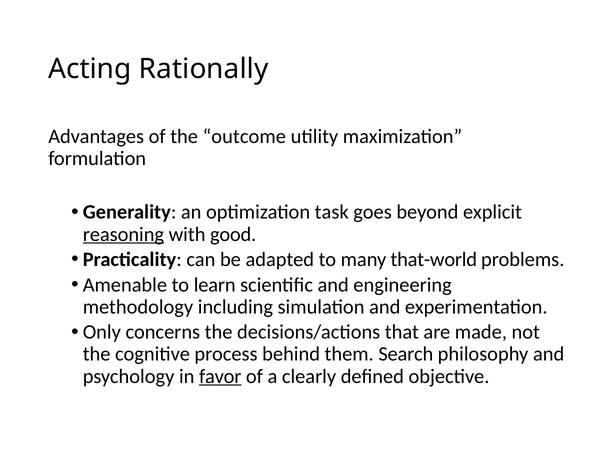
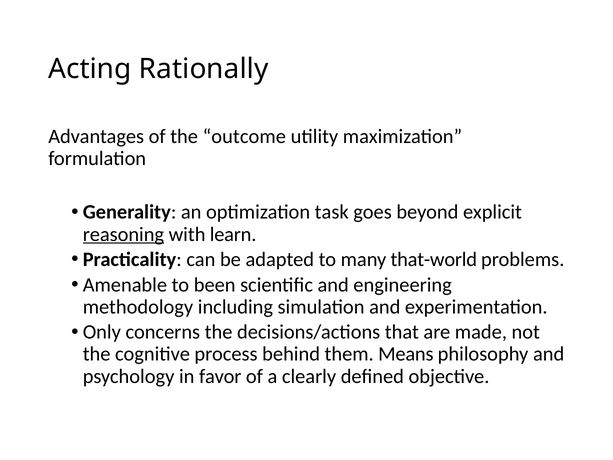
good: good -> learn
learn: learn -> been
Search: Search -> Means
favor underline: present -> none
